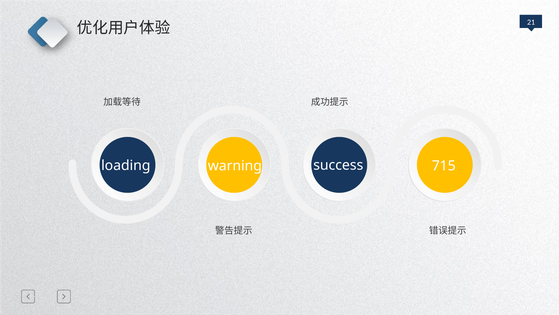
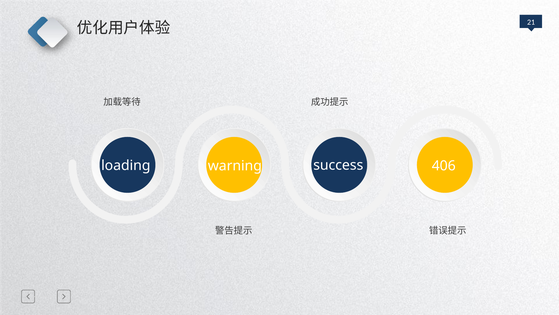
715: 715 -> 406
